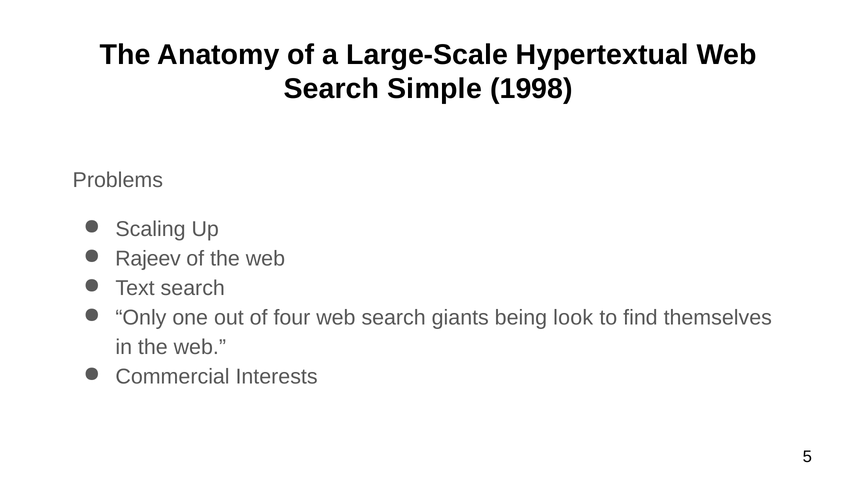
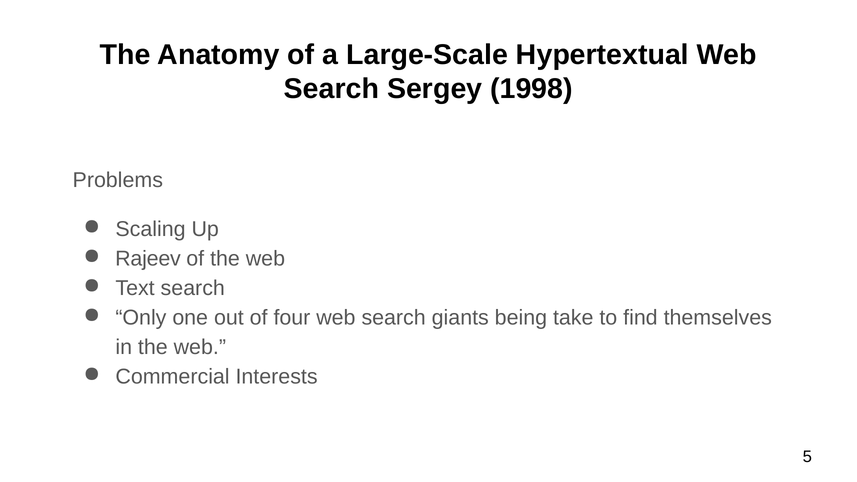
Simple: Simple -> Sergey
look: look -> take
